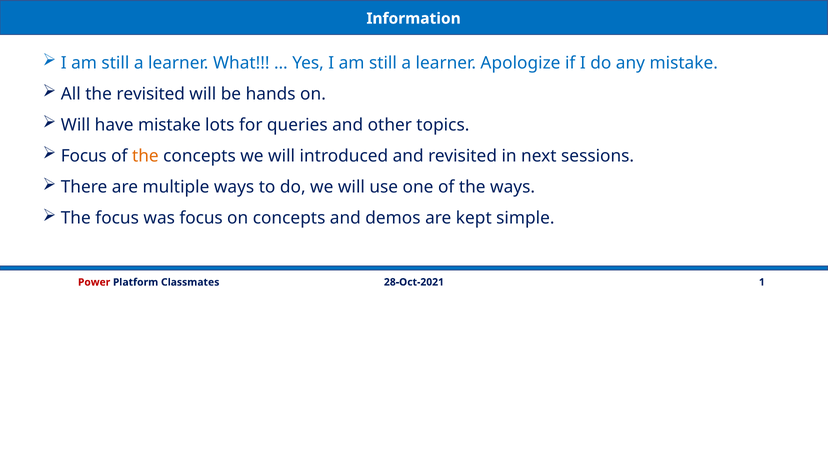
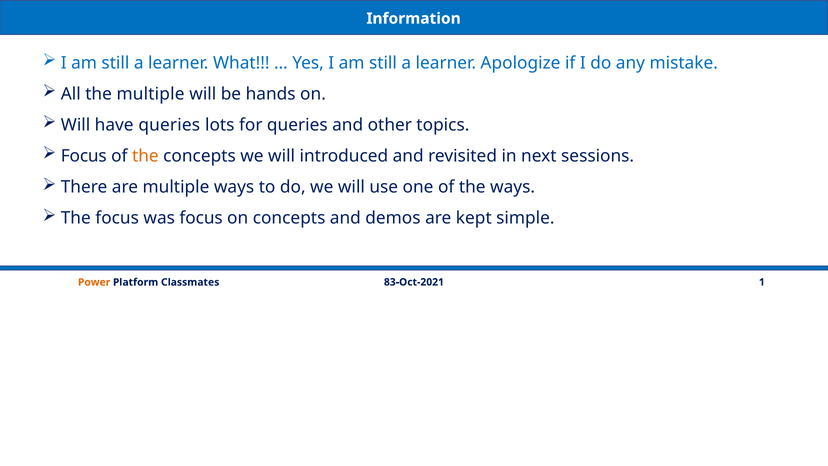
the revisited: revisited -> multiple
have mistake: mistake -> queries
28-Oct-2021: 28-Oct-2021 -> 83-Oct-2021
Power colour: red -> orange
